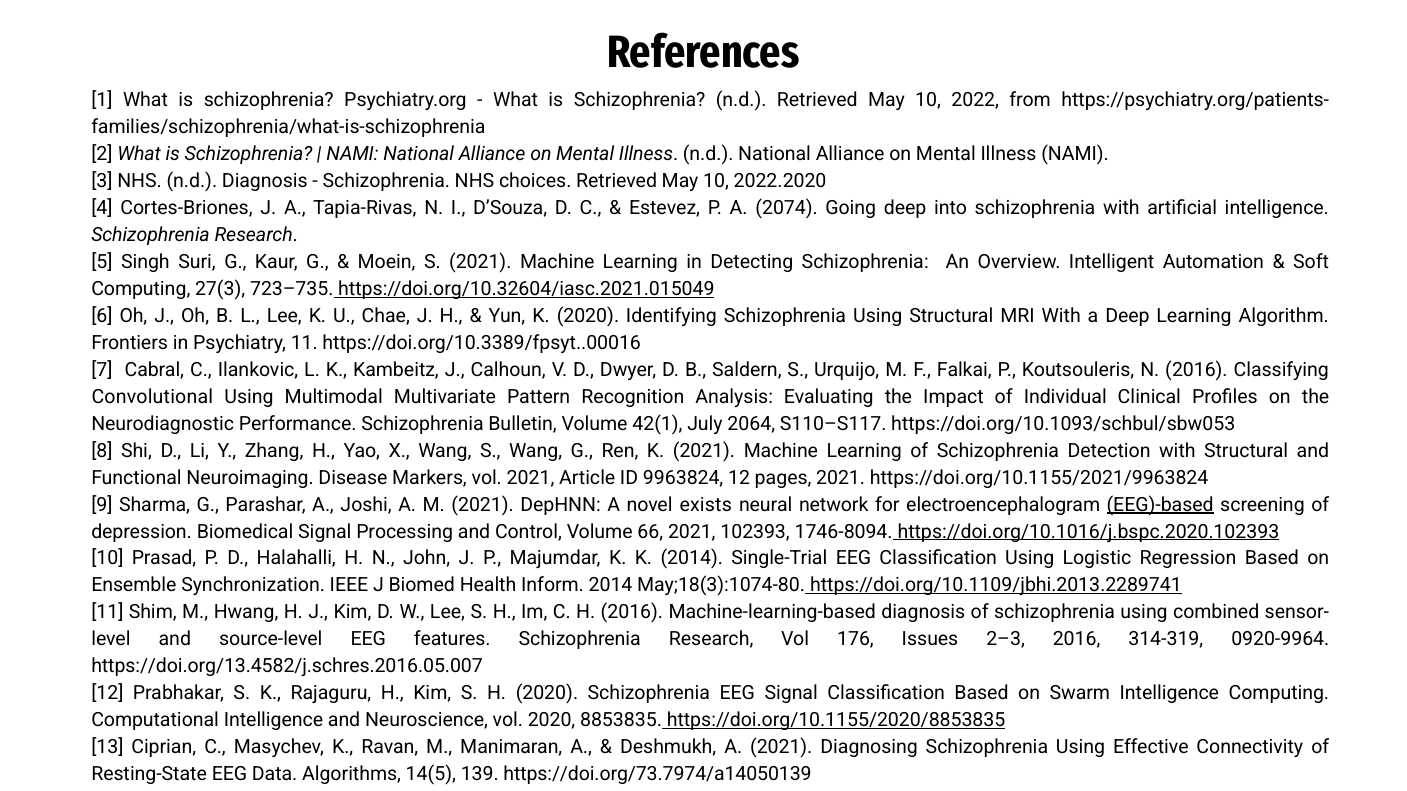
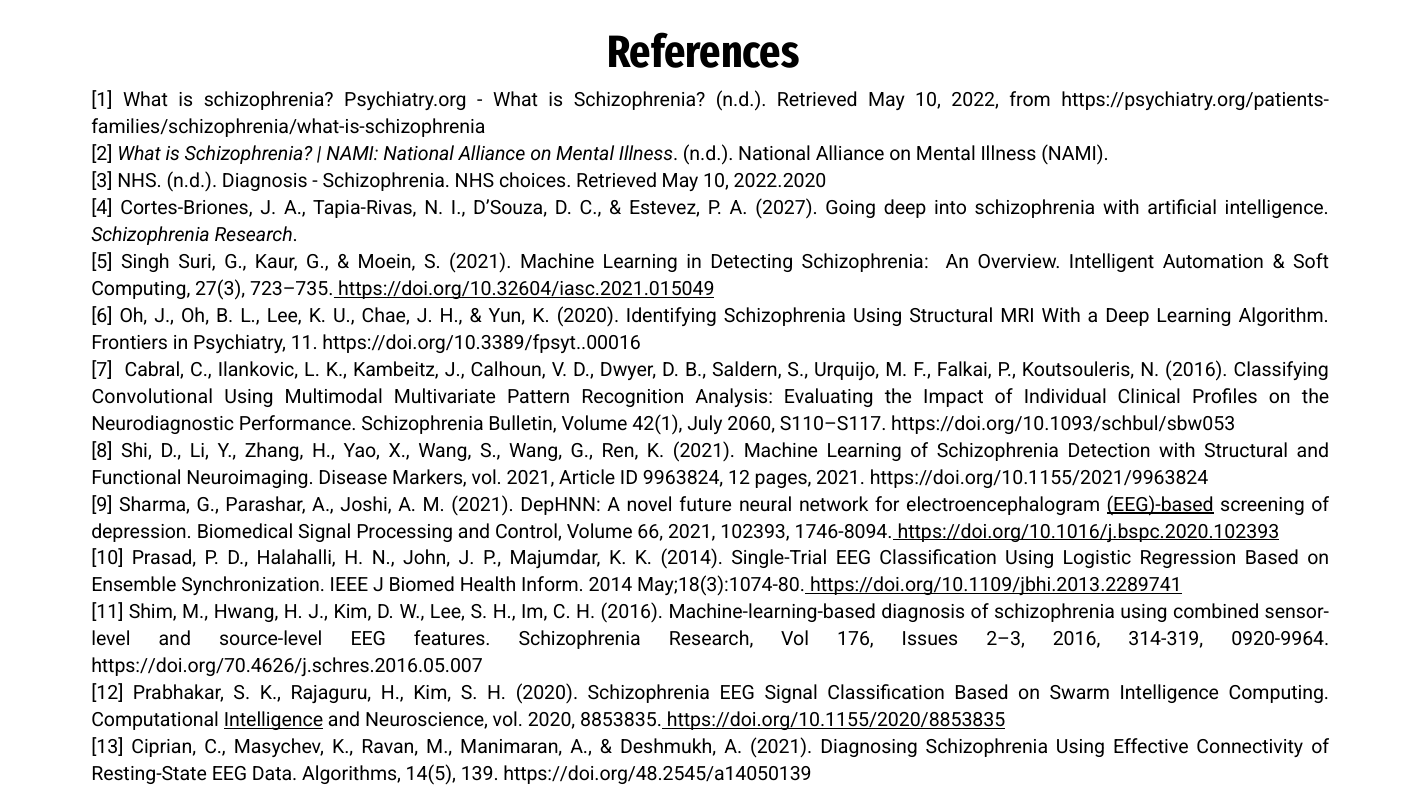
2074: 2074 -> 2027
2064: 2064 -> 2060
exists: exists -> future
https://doi.org/13.4582/j.schres.2016.05.007: https://doi.org/13.4582/j.schres.2016.05.007 -> https://doi.org/70.4626/j.schres.2016.05.007
Intelligence at (274, 721) underline: none -> present
https://doi.org/73.7974/a14050139: https://doi.org/73.7974/a14050139 -> https://doi.org/48.2545/a14050139
